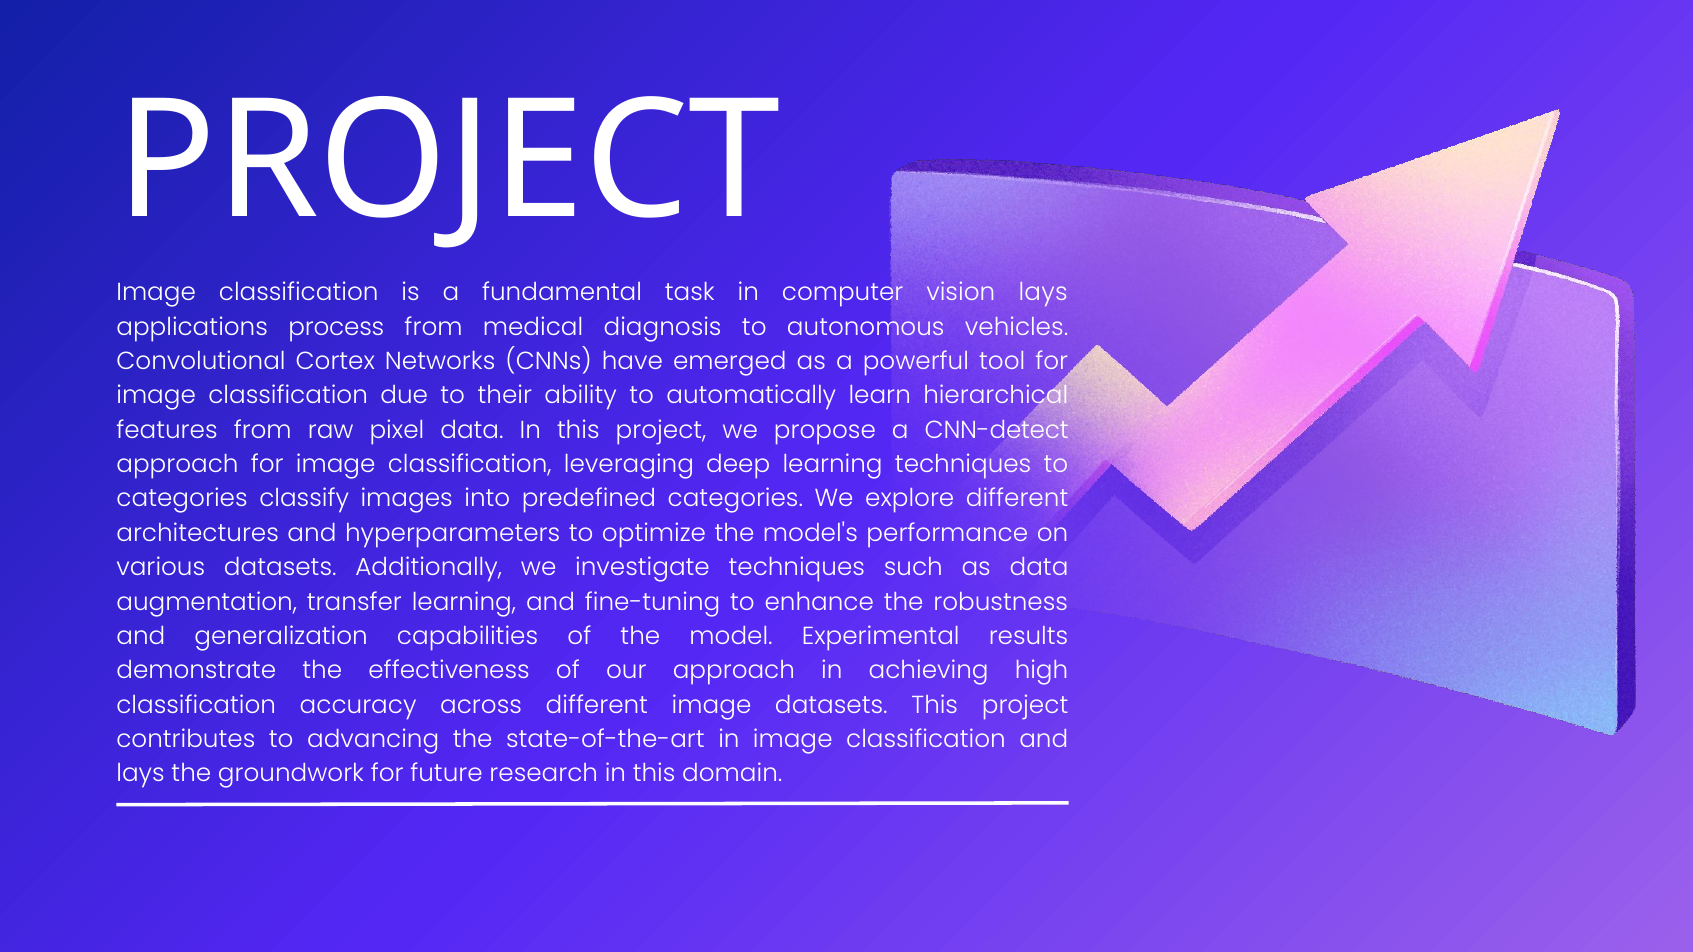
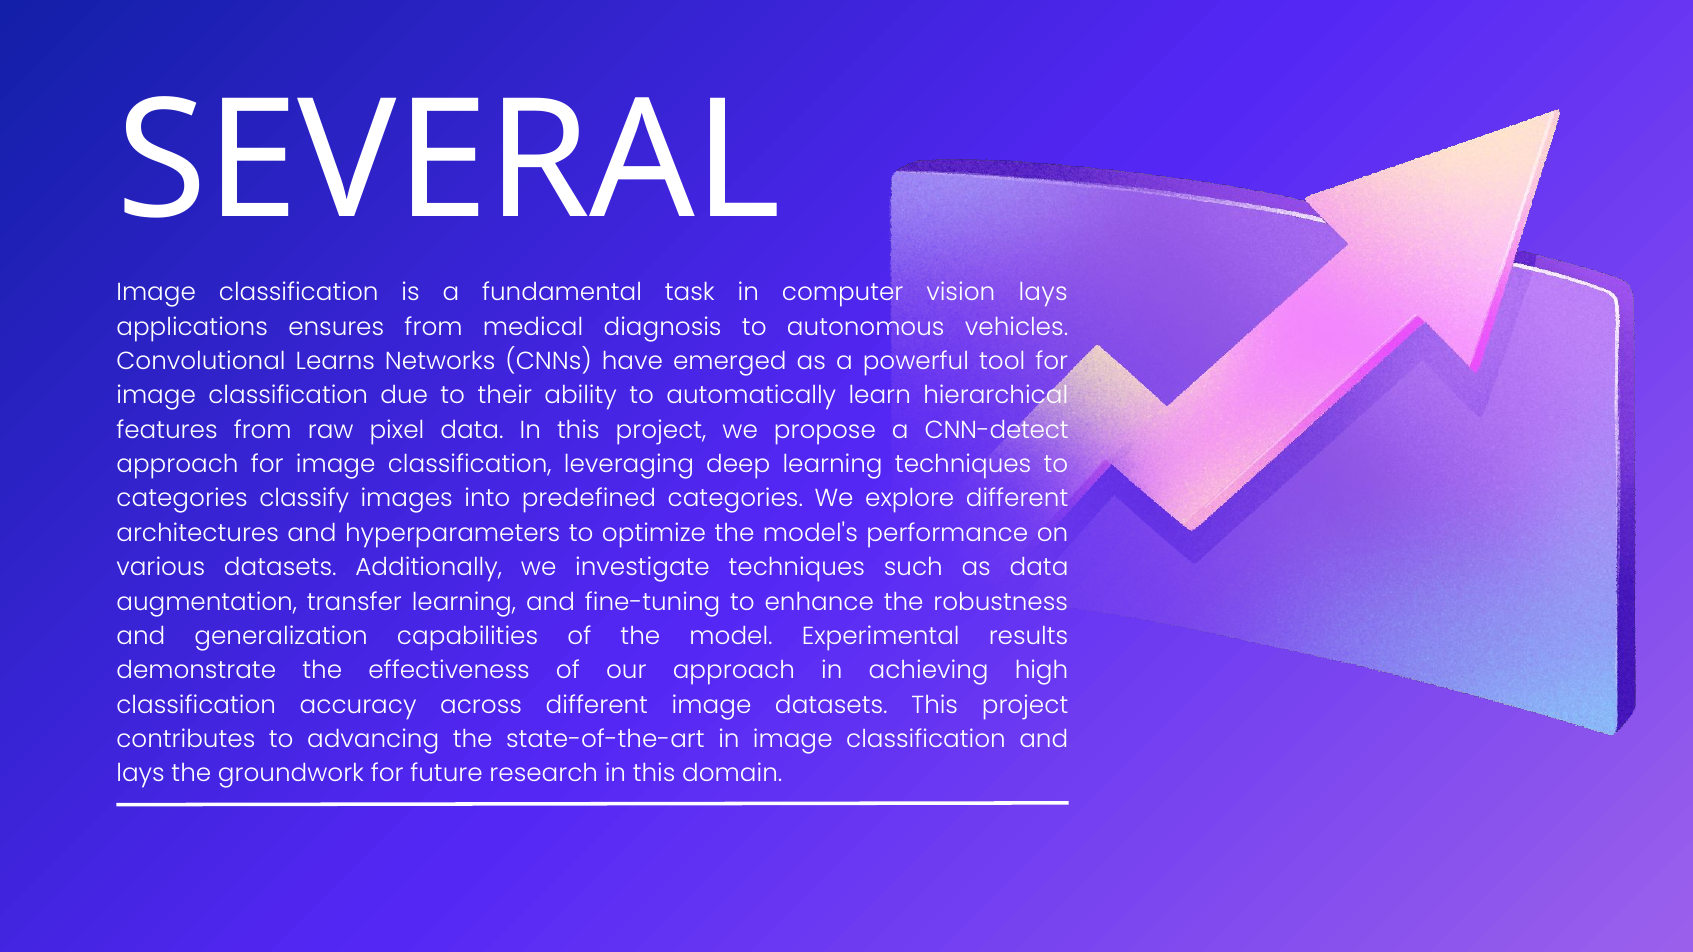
PROJECT at (449, 161): PROJECT -> SEVERAL
process: process -> ensures
Cortex: Cortex -> Learns
